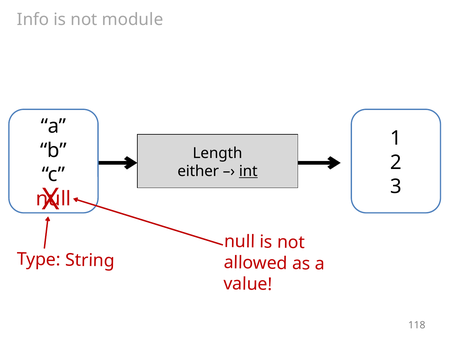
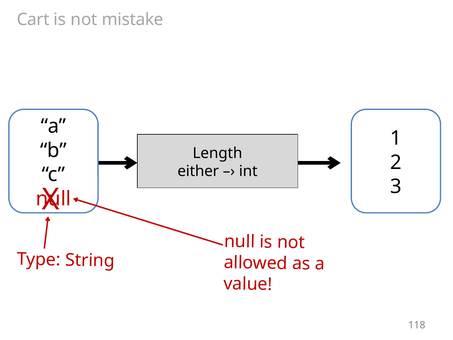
Info: Info -> Cart
module: module -> mistake
int underline: present -> none
